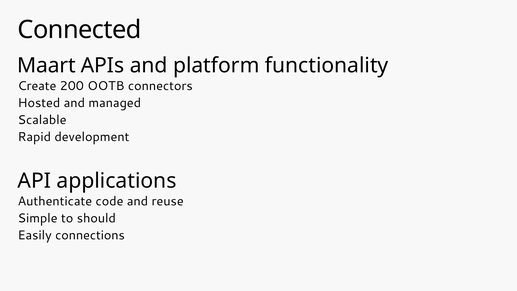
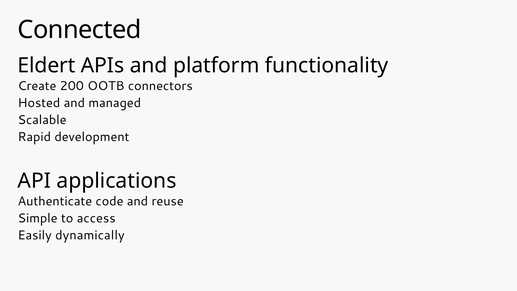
Maart: Maart -> Eldert
should: should -> access
connections: connections -> dynamically
